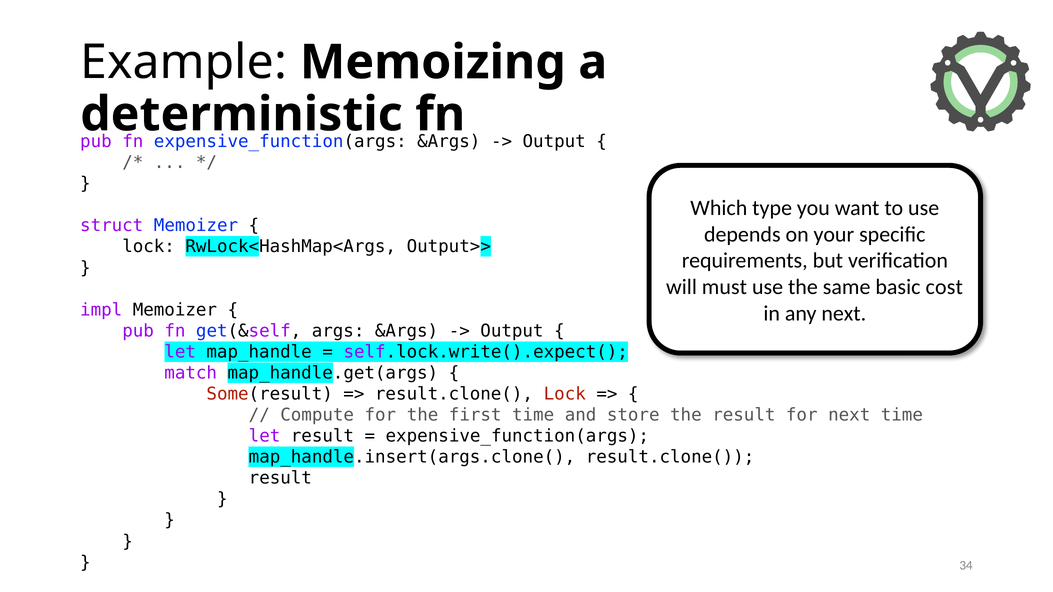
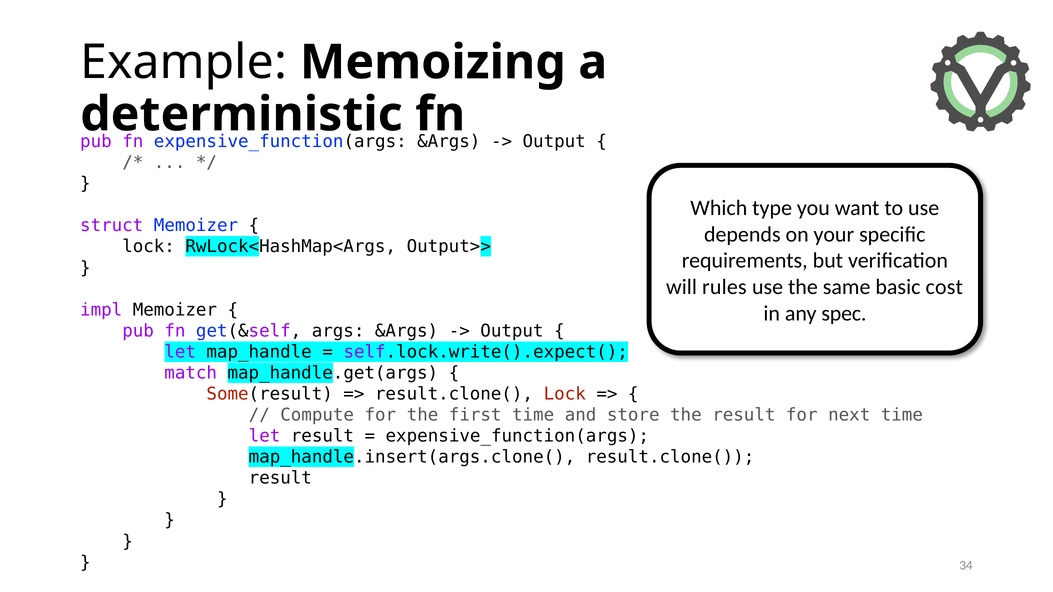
must: must -> rules
any next: next -> spec
